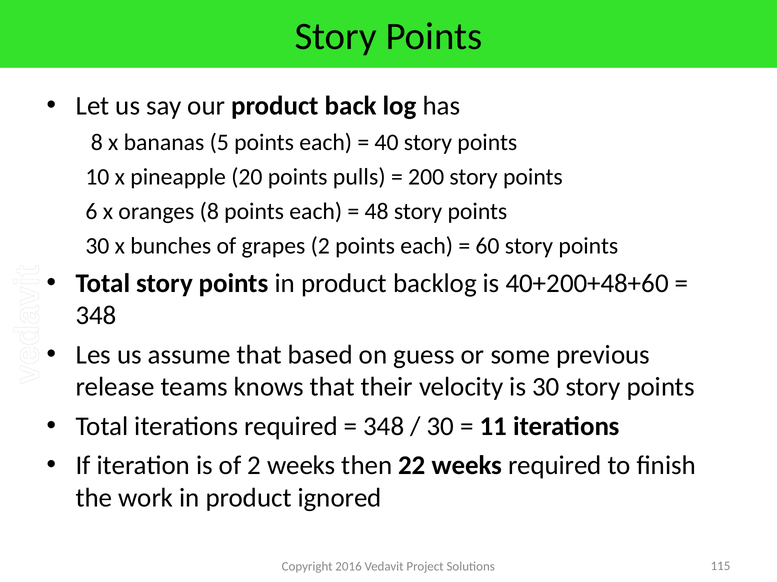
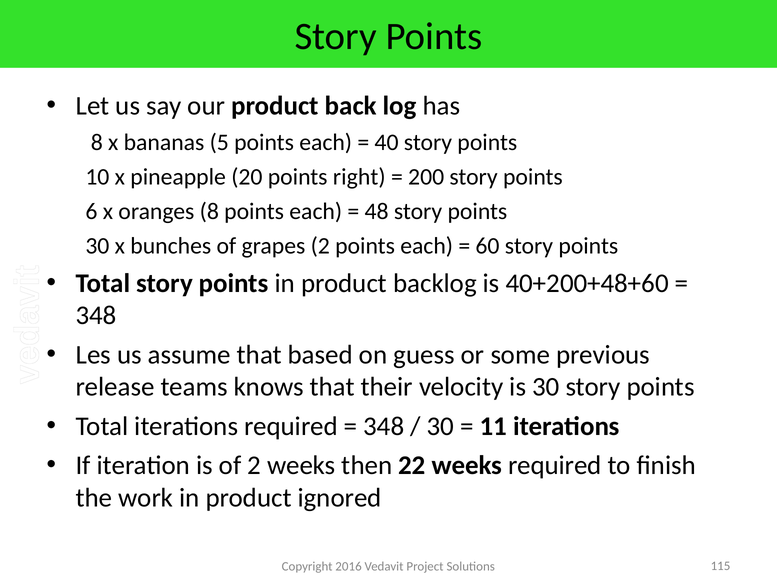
pulls: pulls -> right
